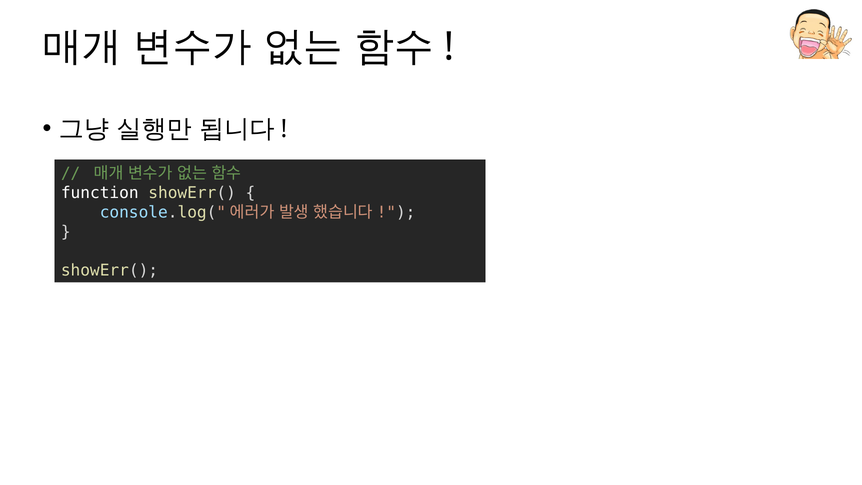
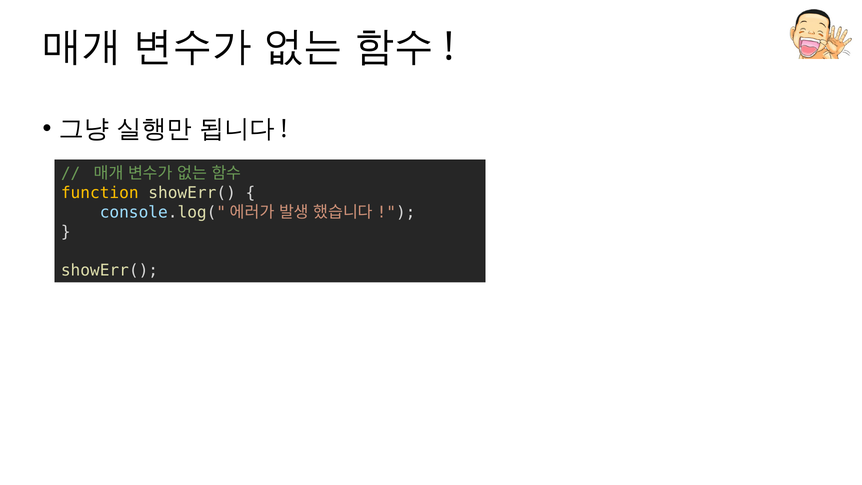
function colour: white -> yellow
